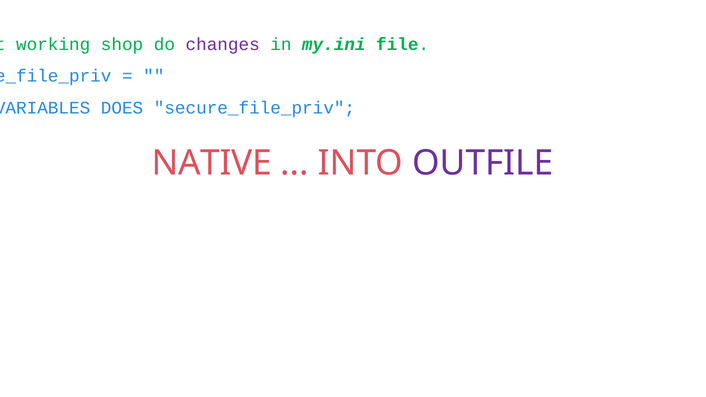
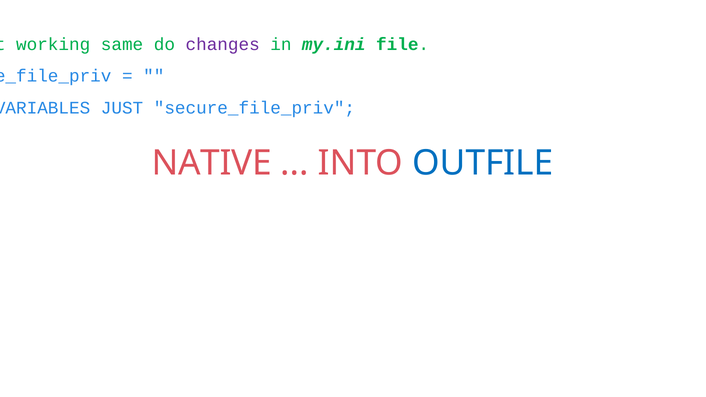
shop: shop -> same
DOES: DOES -> JUST
OUTFILE colour: purple -> blue
